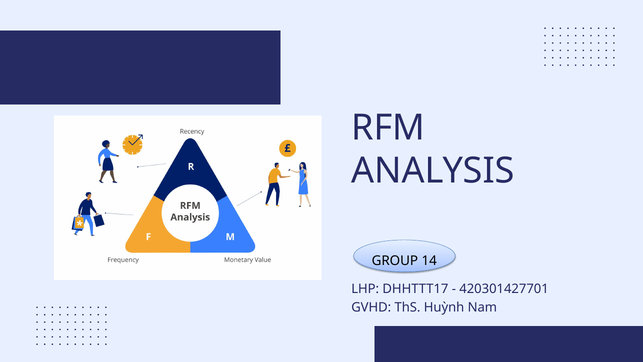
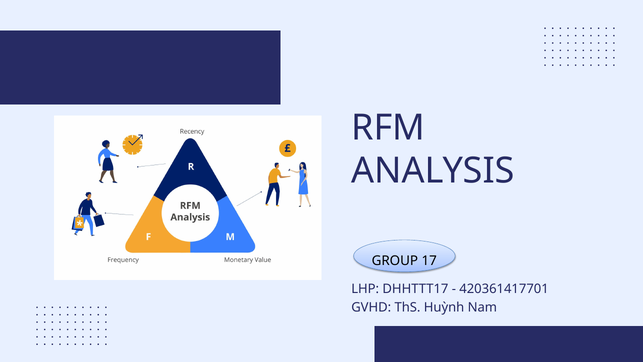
14: 14 -> 17
420301427701: 420301427701 -> 420361417701
